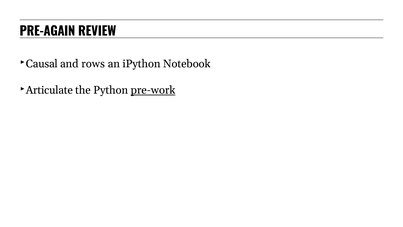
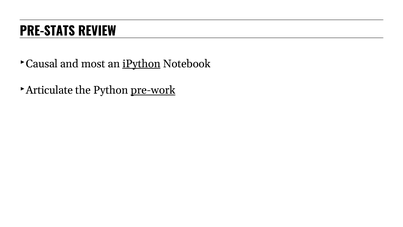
PRE-AGAIN: PRE-AGAIN -> PRE-STATS
rows: rows -> most
iPython underline: none -> present
